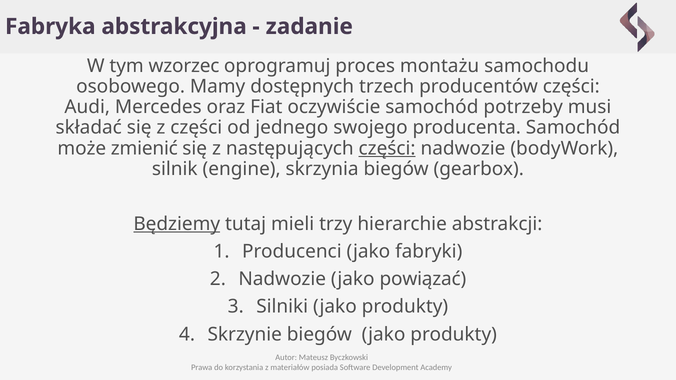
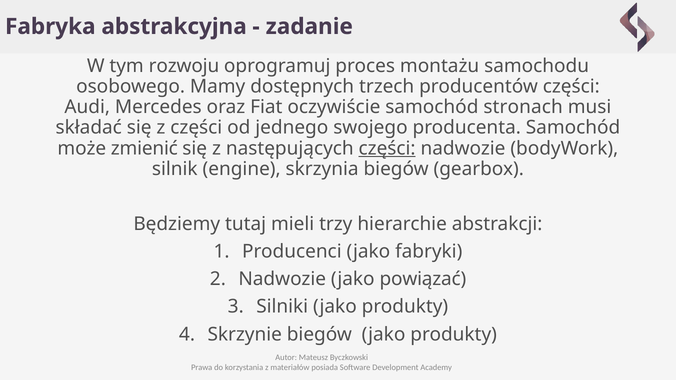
wzorzec: wzorzec -> rozwoju
potrzeby: potrzeby -> stronach
Będziemy underline: present -> none
